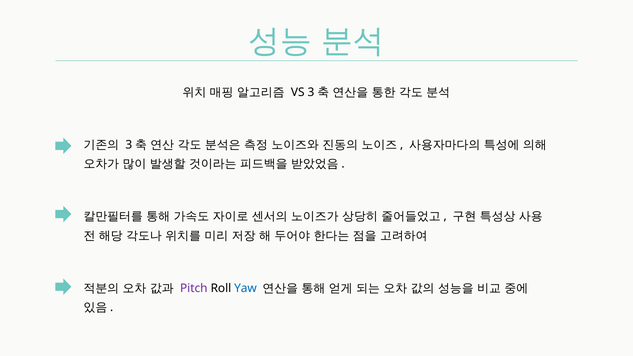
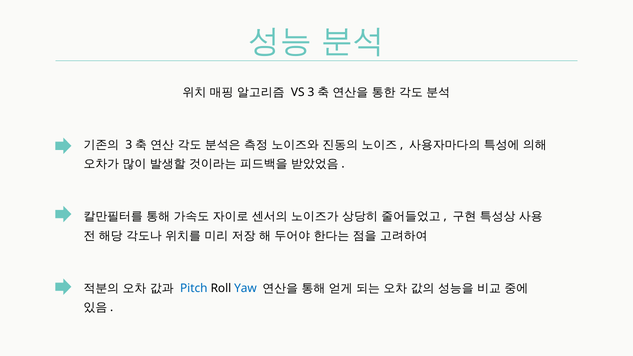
Pitch colour: purple -> blue
